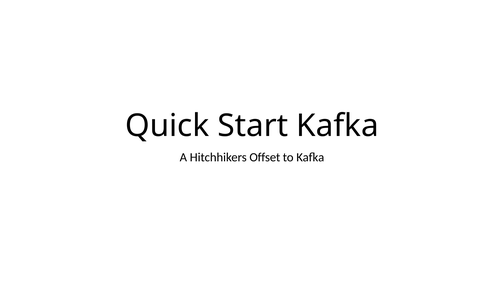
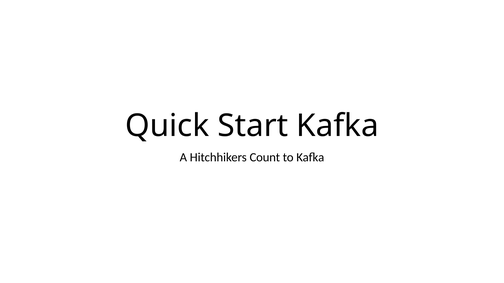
Offset: Offset -> Count
